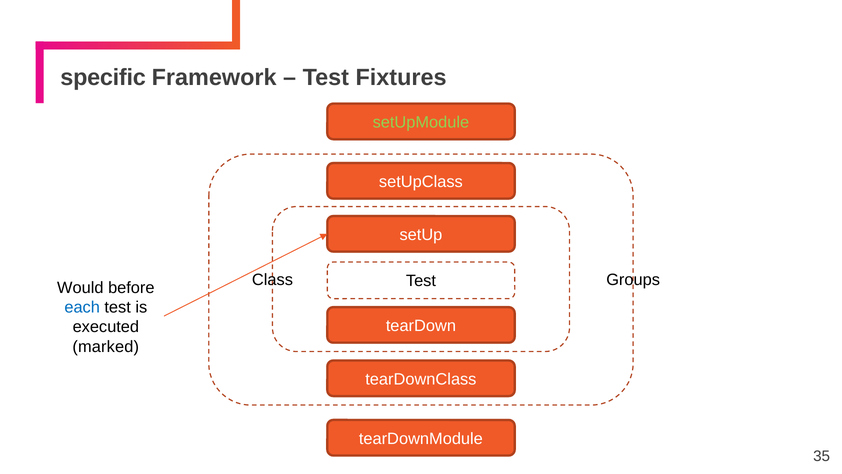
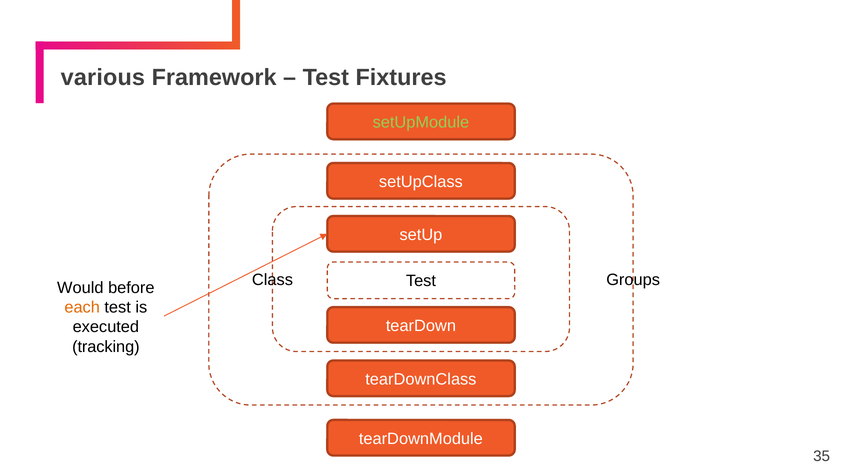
specific: specific -> various
each colour: blue -> orange
marked: marked -> tracking
